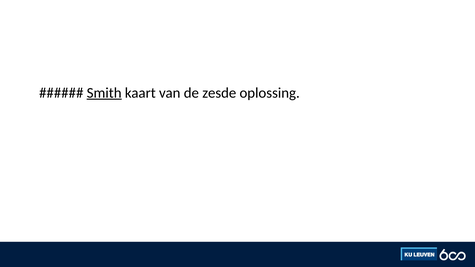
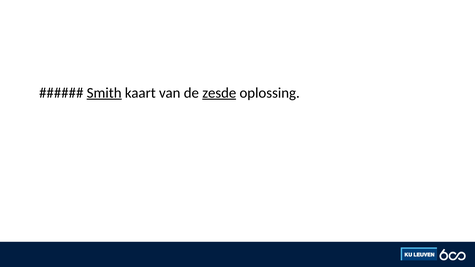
zesde underline: none -> present
